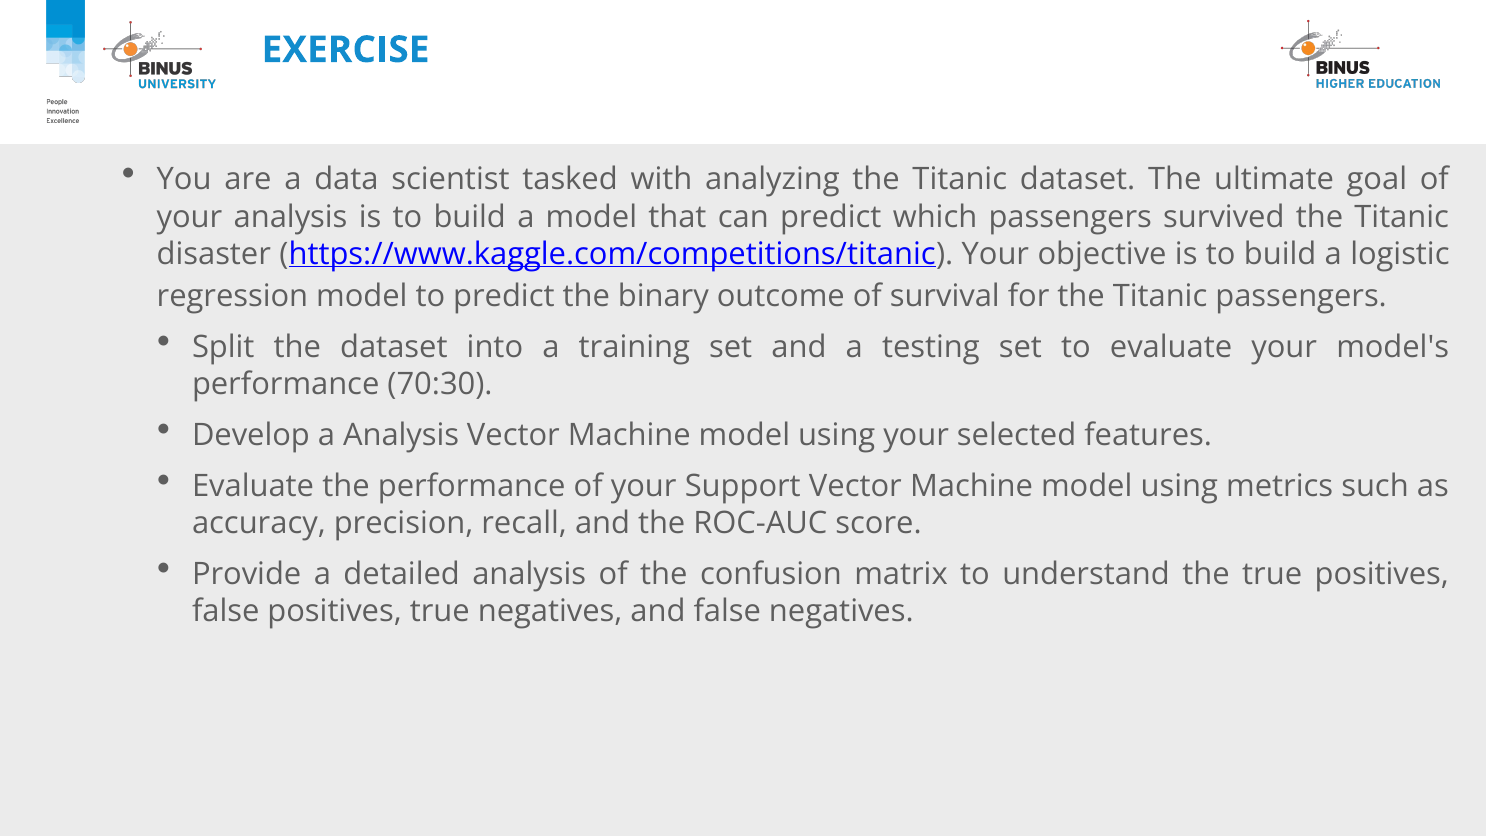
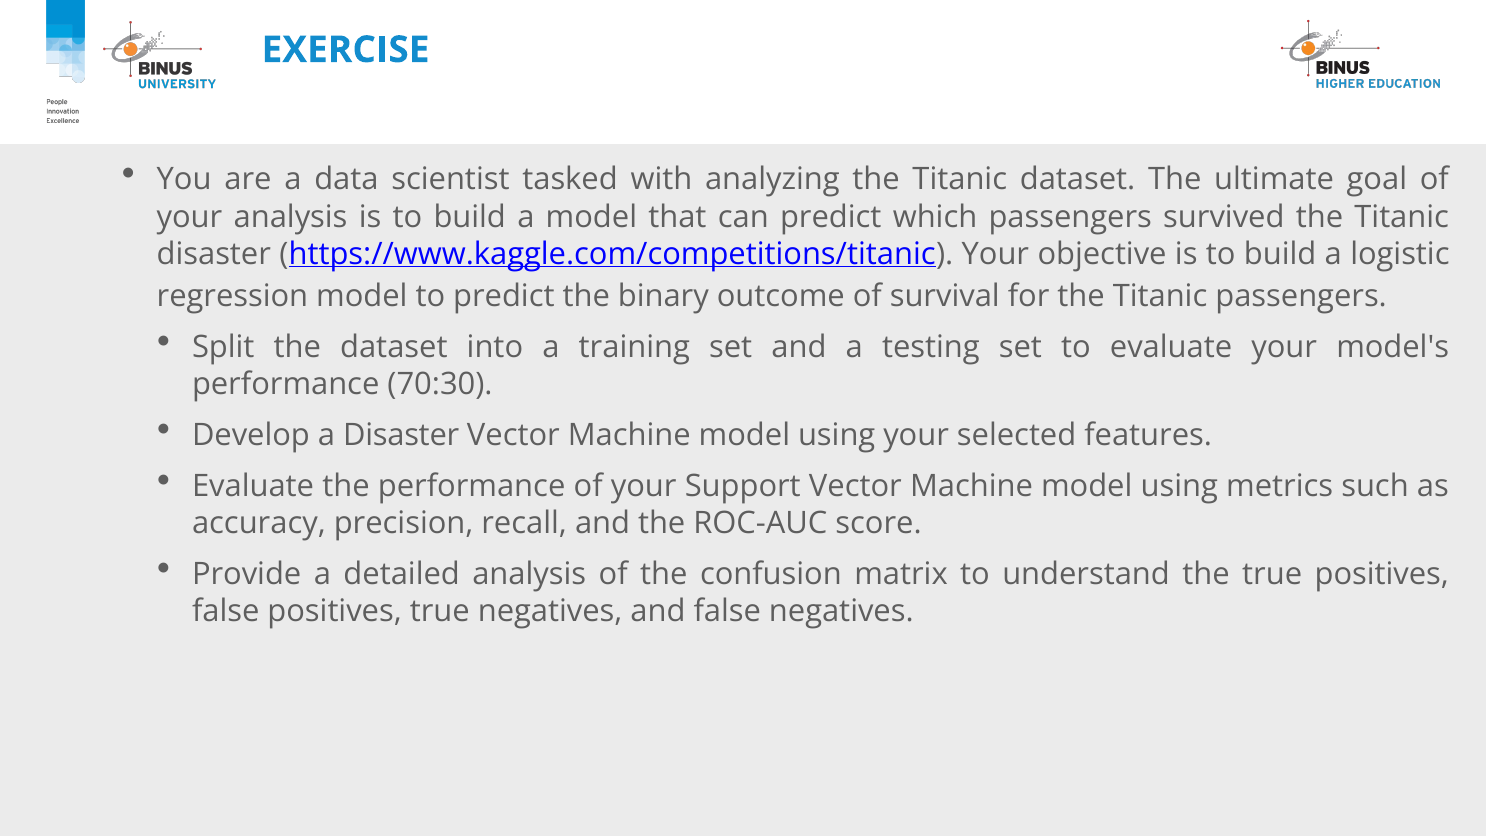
a Analysis: Analysis -> Disaster
